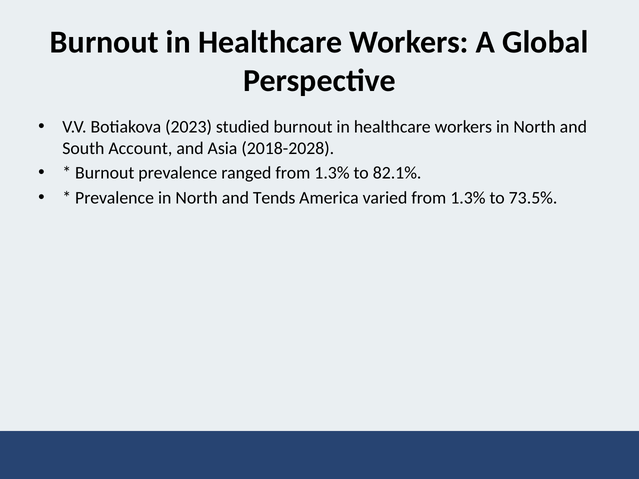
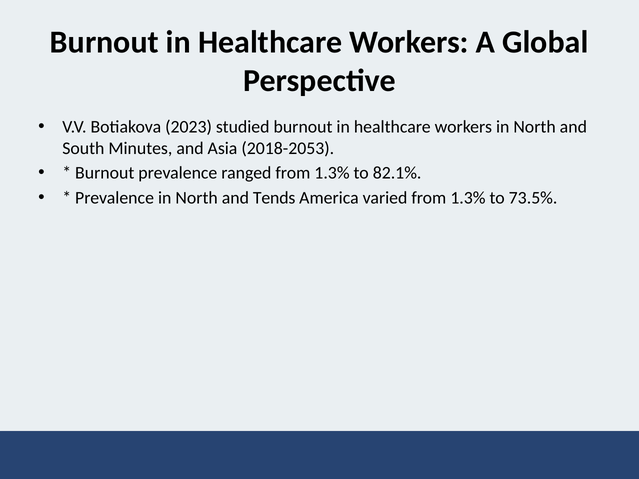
Account: Account -> Minutes
2018-2028: 2018-2028 -> 2018-2053
